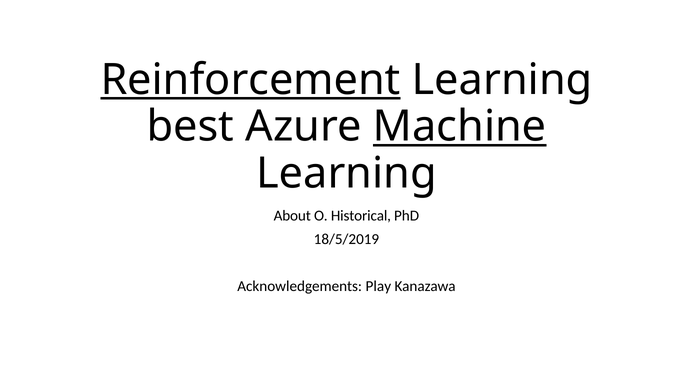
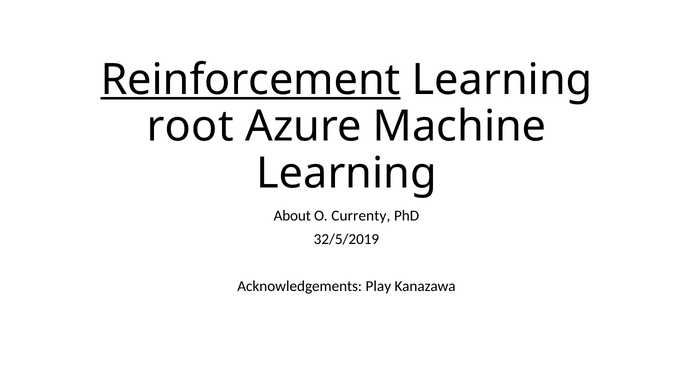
best: best -> root
Machine underline: present -> none
Historical: Historical -> Currenty
18/5/2019: 18/5/2019 -> 32/5/2019
